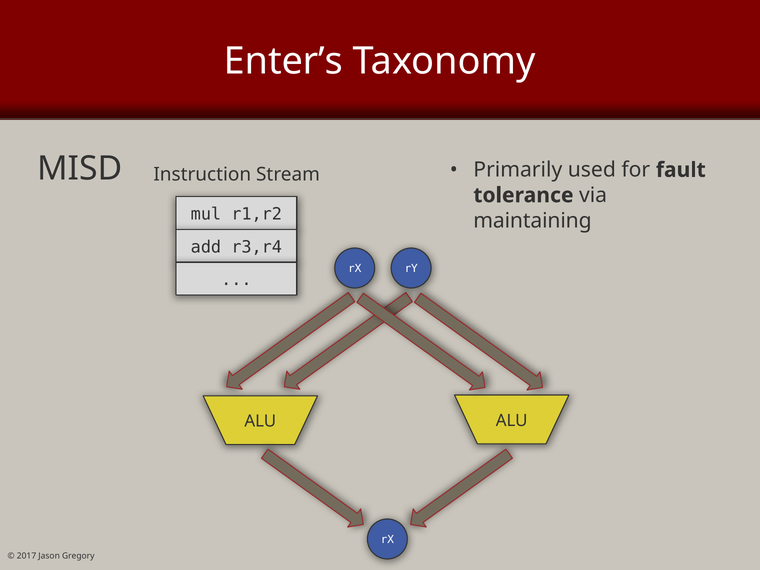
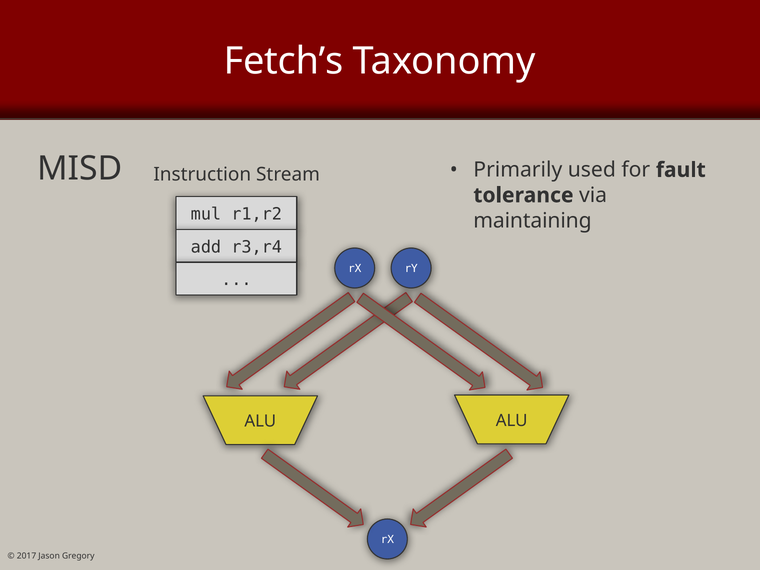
Enter’s: Enter’s -> Fetch’s
